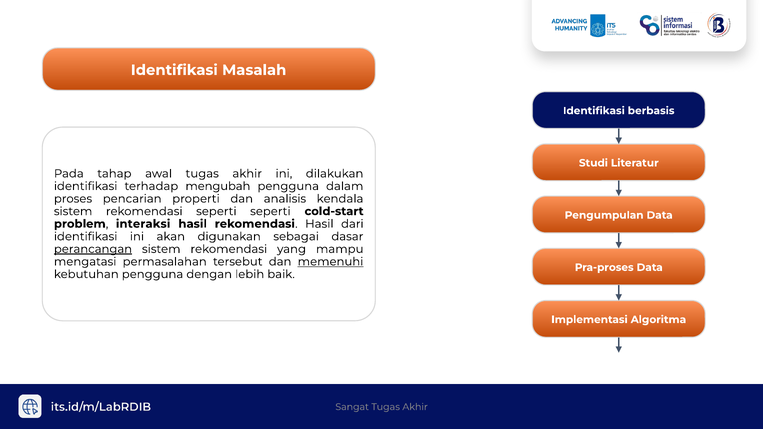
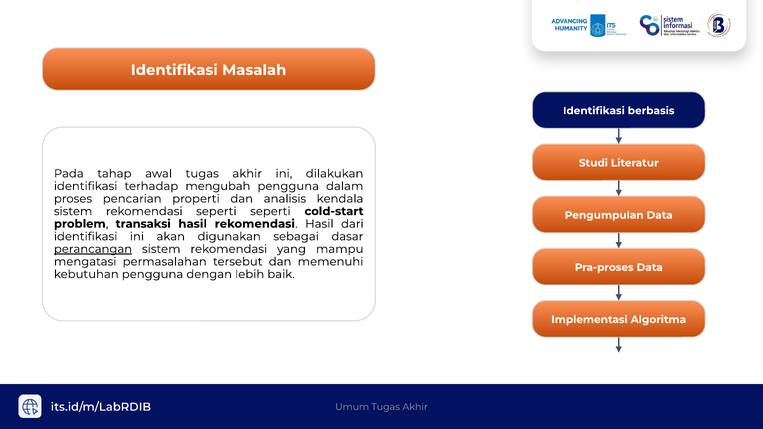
interaksi: interaksi -> transaksi
memenuhi underline: present -> none
Sangat: Sangat -> Umum
